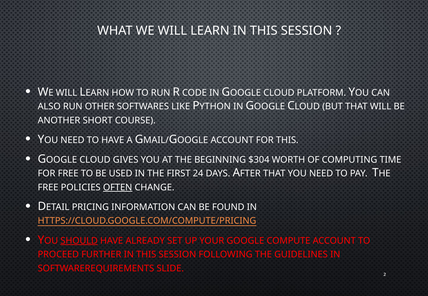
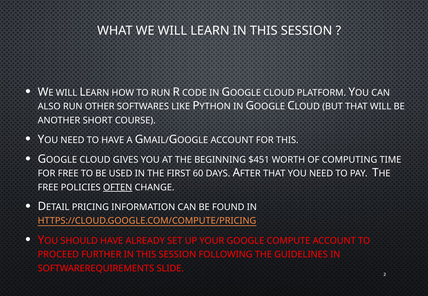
$304: $304 -> $451
24: 24 -> 60
SHOULD underline: present -> none
